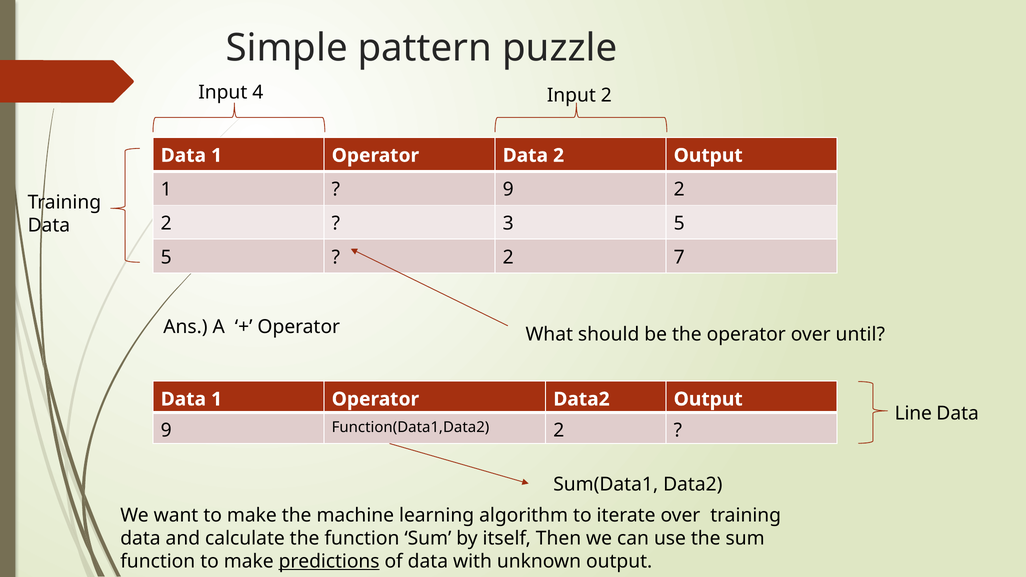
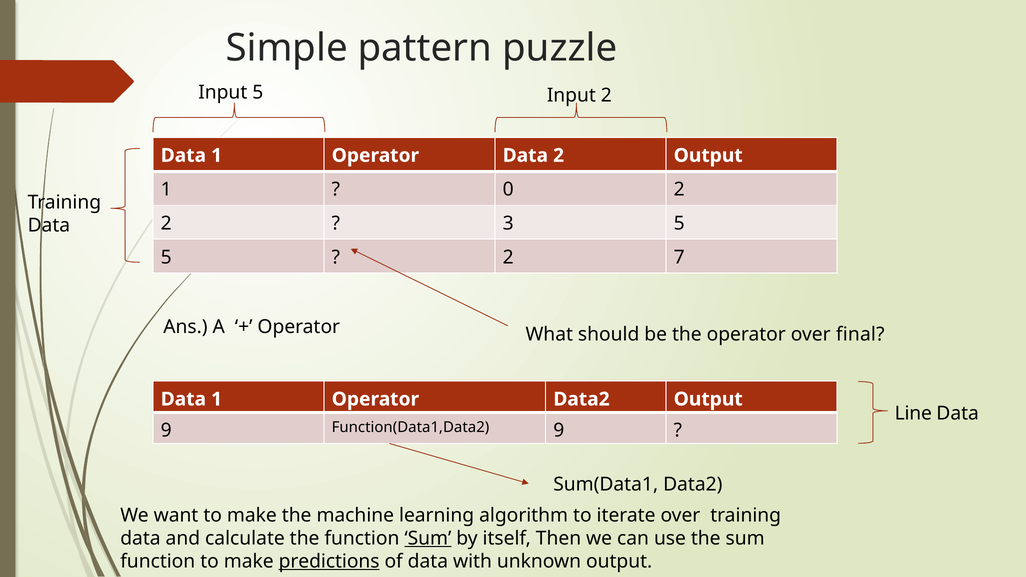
Input 4: 4 -> 5
9 at (508, 189): 9 -> 0
until: until -> final
Function(Data1,Data2 2: 2 -> 9
Sum at (428, 538) underline: none -> present
